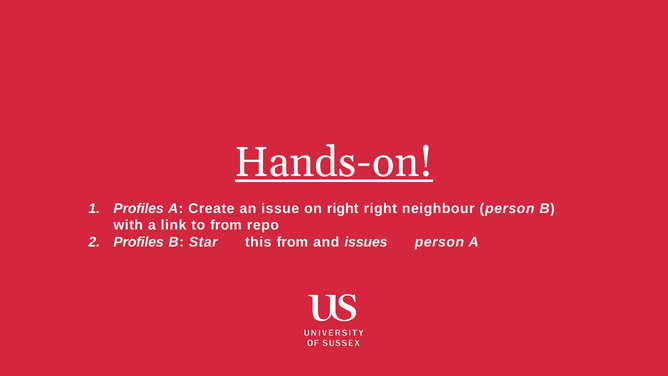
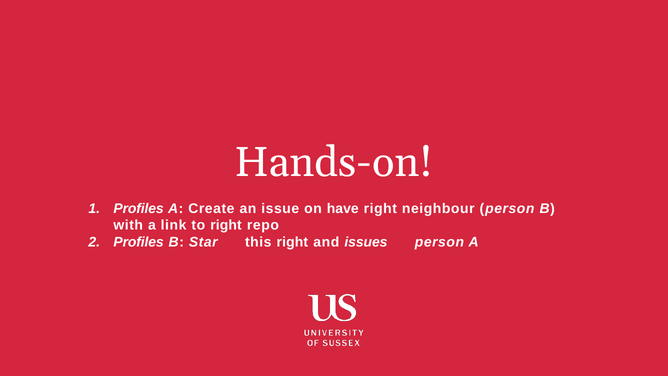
Hands-on underline: present -> none
on right: right -> have
to from: from -> right
this from: from -> right
